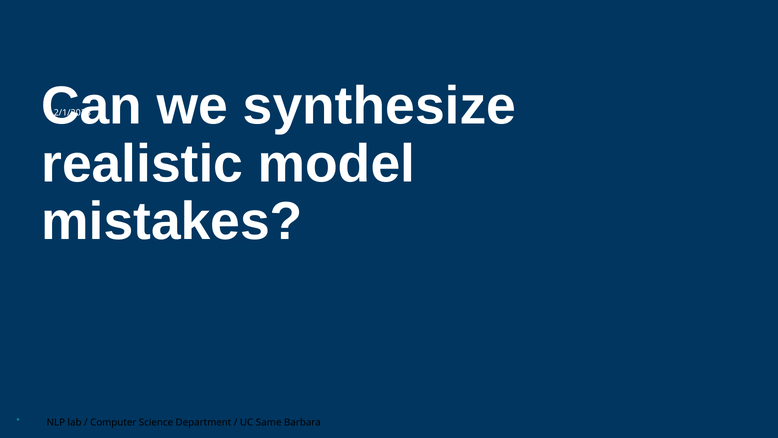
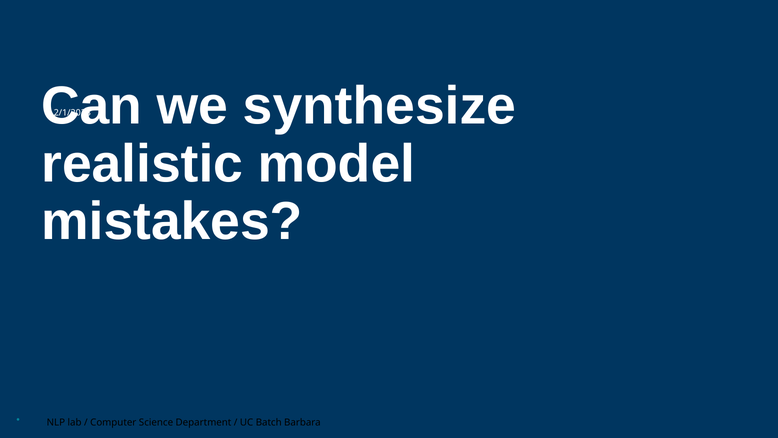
Same: Same -> Batch
